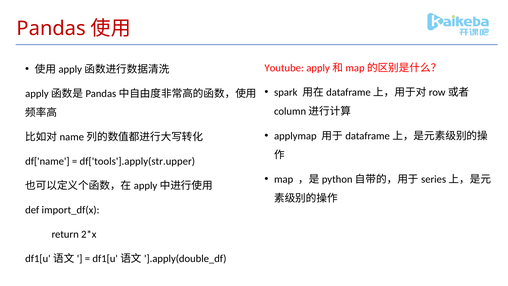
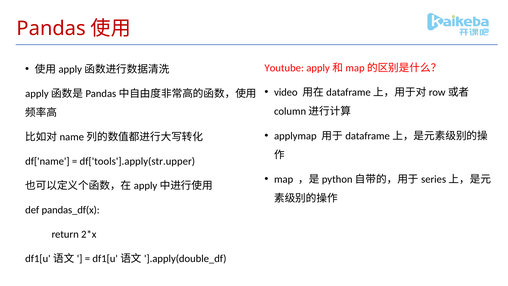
spark: spark -> video
import_df(x: import_df(x -> pandas_df(x
